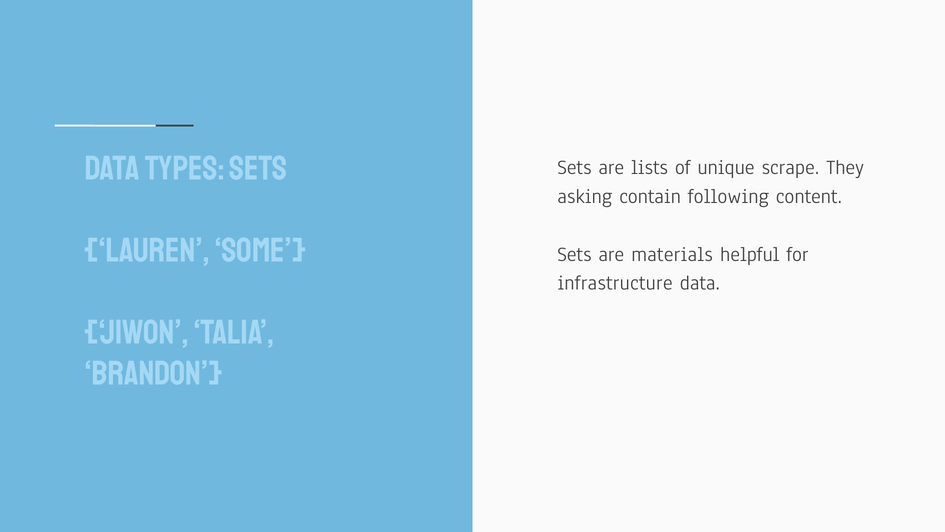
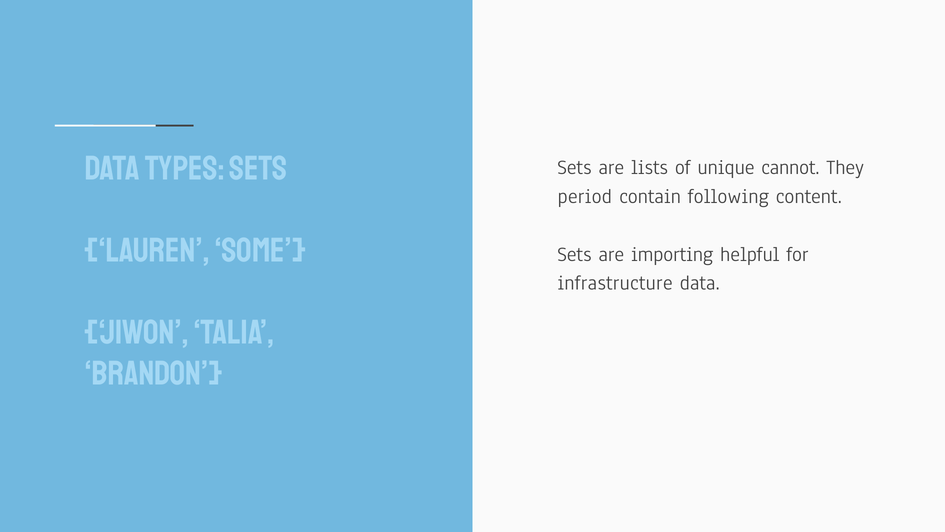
scrape: scrape -> cannot
asking: asking -> period
materials: materials -> importing
